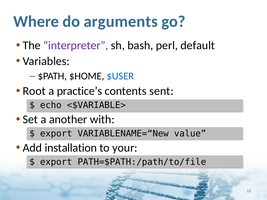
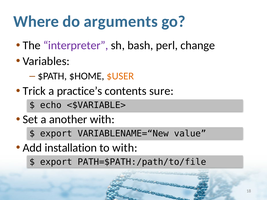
default: default -> change
$USER colour: blue -> orange
Root: Root -> Trick
sent: sent -> sure
to your: your -> with
